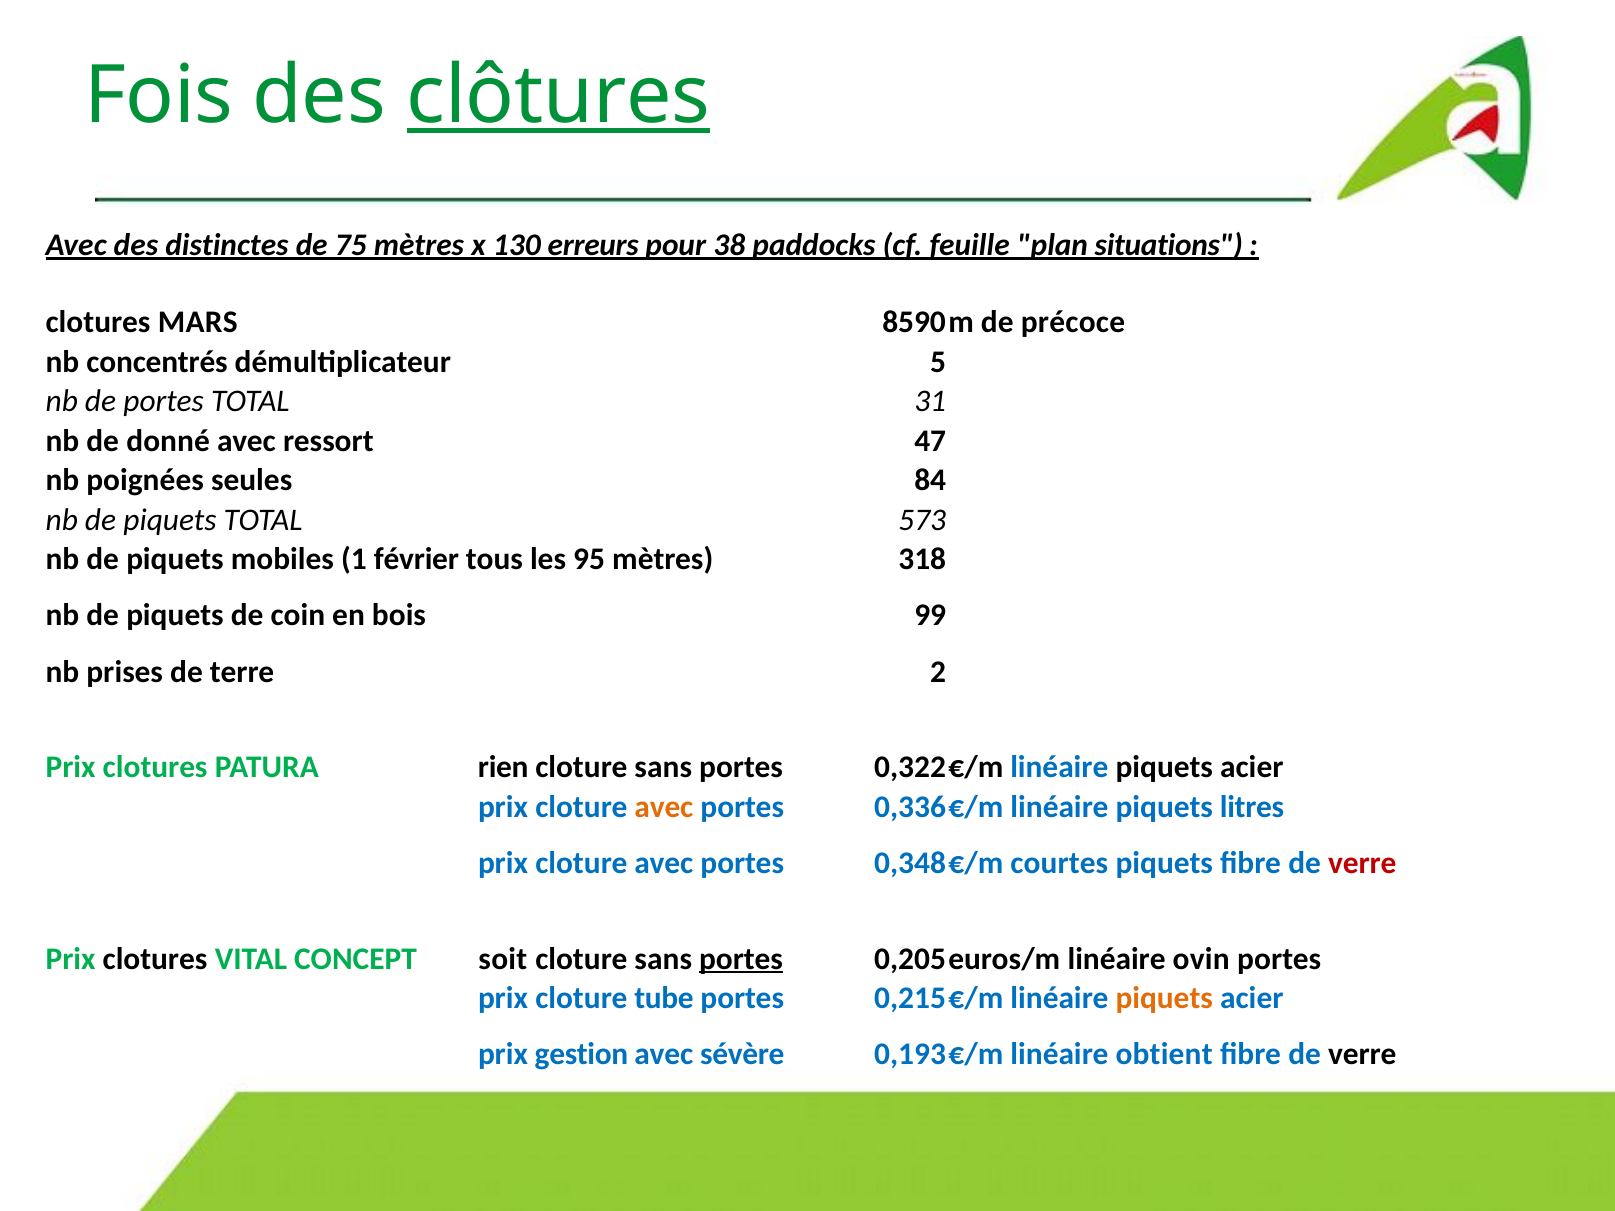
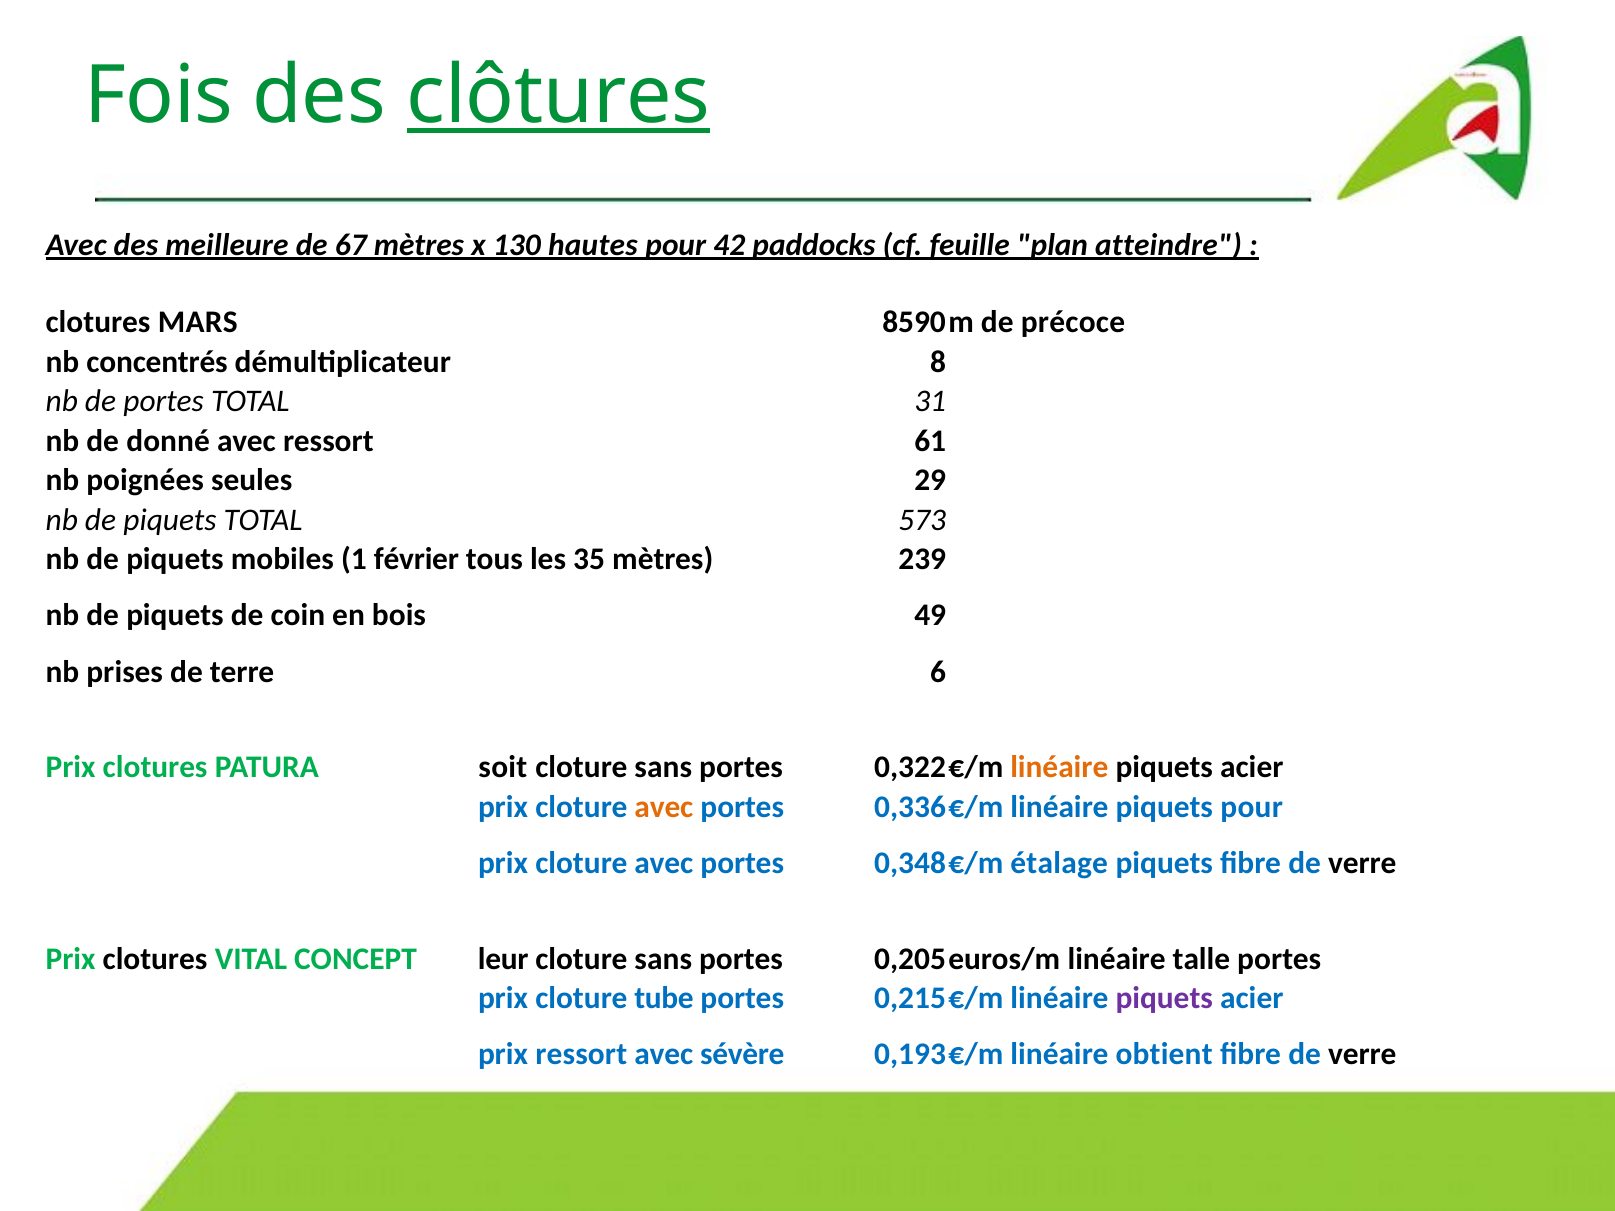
distinctes: distinctes -> meilleure
75: 75 -> 67
erreurs: erreurs -> hautes
38: 38 -> 42
situations: situations -> atteindre
5: 5 -> 8
47: 47 -> 61
84: 84 -> 29
95: 95 -> 35
318: 318 -> 239
99: 99 -> 49
2: 2 -> 6
rien: rien -> soit
linéaire at (1059, 768) colour: blue -> orange
piquets litres: litres -> pour
courtes: courtes -> étalage
verre at (1362, 863) colour: red -> black
soit: soit -> leur
portes at (741, 959) underline: present -> none
ovin: ovin -> talle
piquets at (1164, 999) colour: orange -> purple
prix gestion: gestion -> ressort
